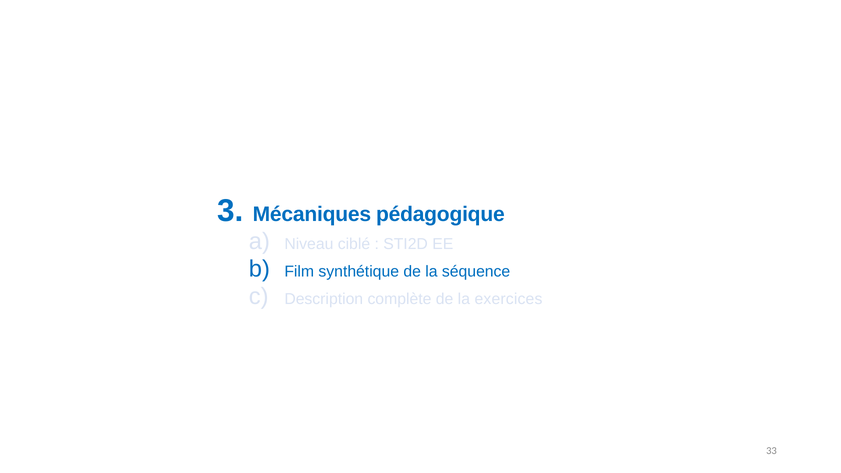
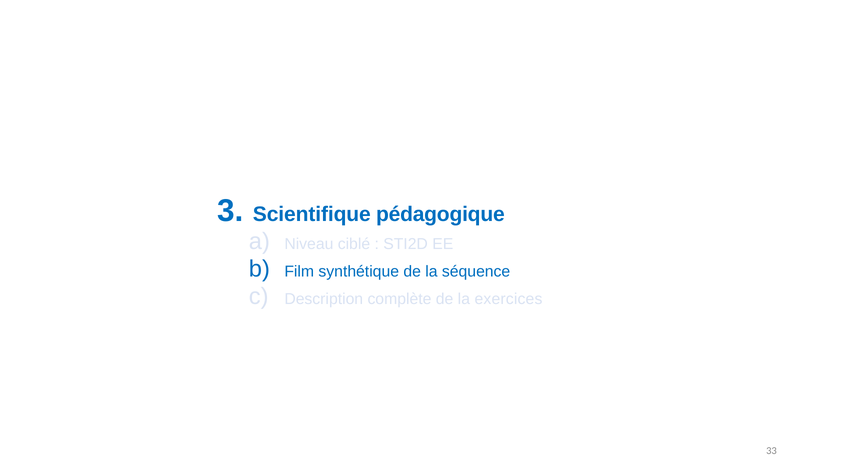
Mécaniques: Mécaniques -> Scientifique
